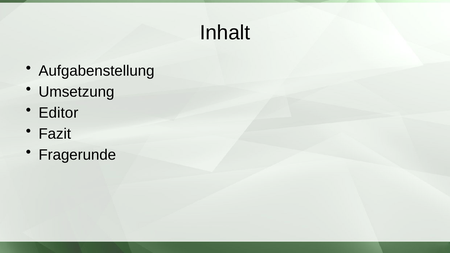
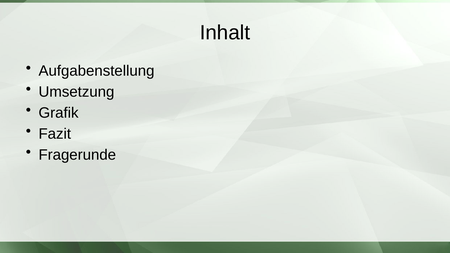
Editor: Editor -> Grafik
